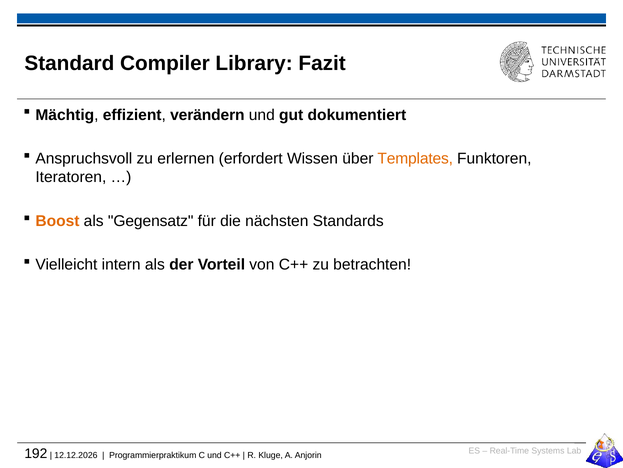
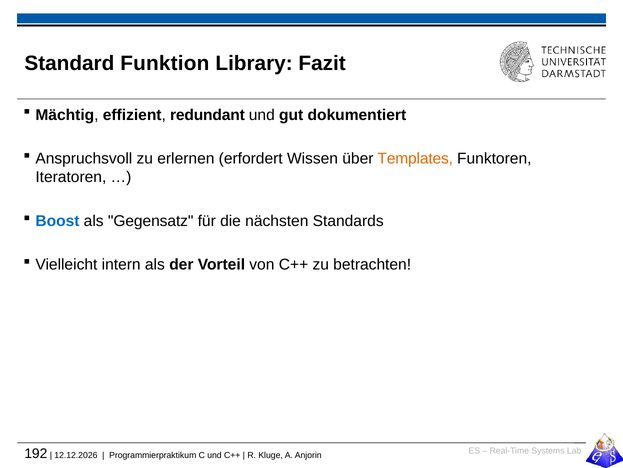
Compiler: Compiler -> Funktion
verändern: verändern -> redundant
Boost colour: orange -> blue
